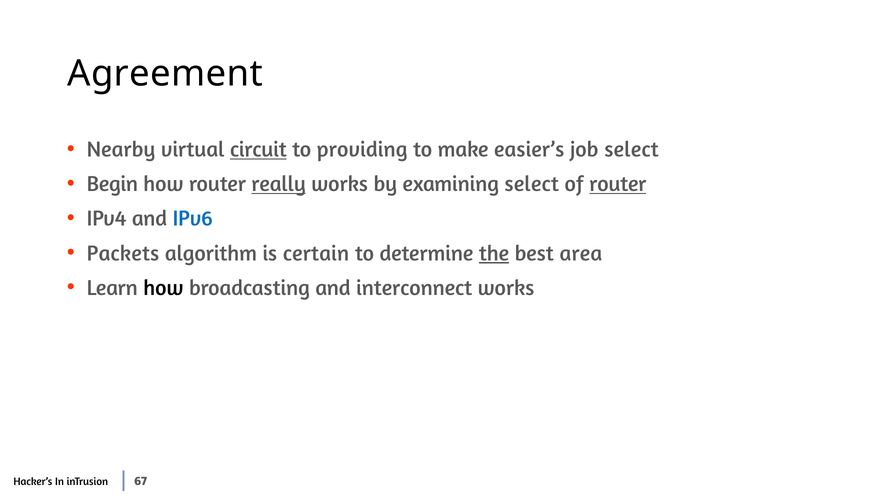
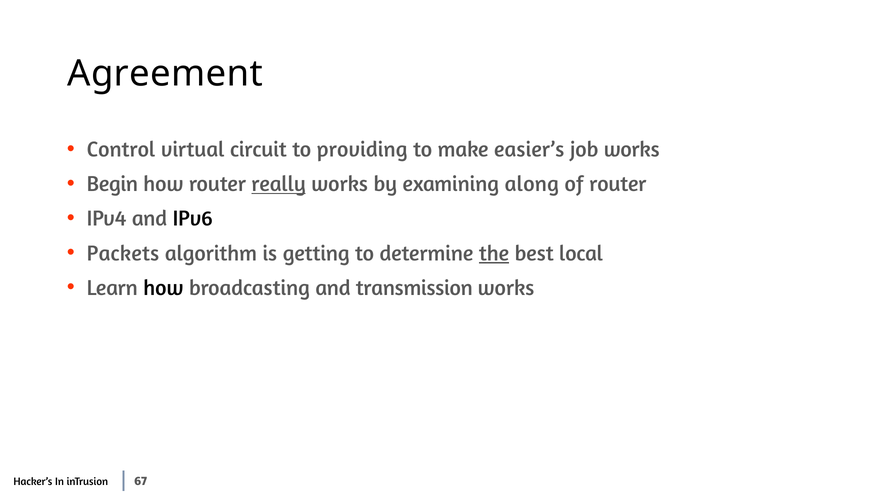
Nearby: Nearby -> Control
circuit underline: present -> none
job select: select -> works
examining select: select -> along
router at (618, 184) underline: present -> none
IPv6 colour: blue -> black
certain: certain -> getting
area: area -> local
interconnect: interconnect -> transmission
